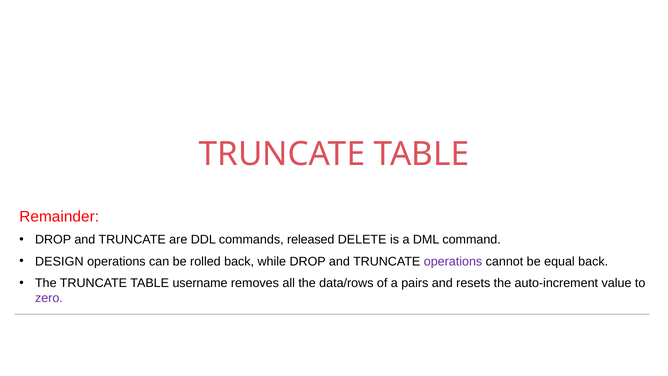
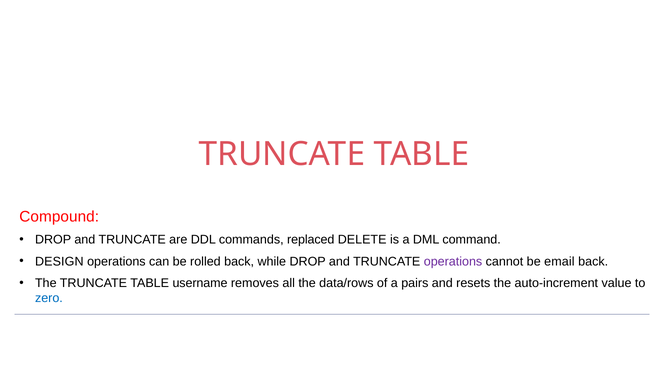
Remainder: Remainder -> Compound
released: released -> replaced
equal: equal -> email
zero colour: purple -> blue
